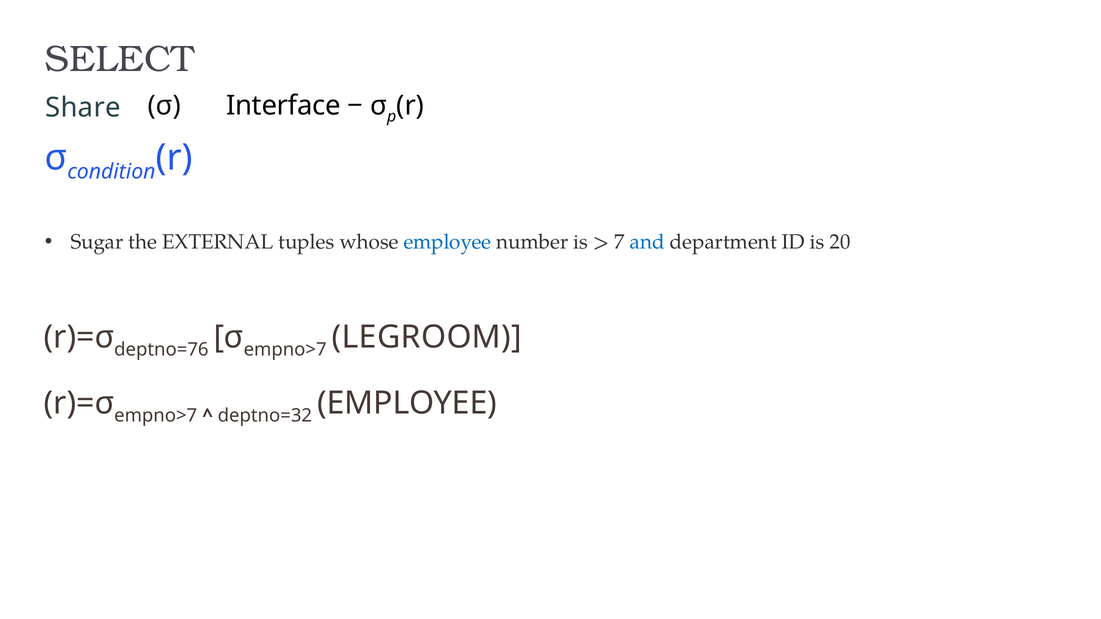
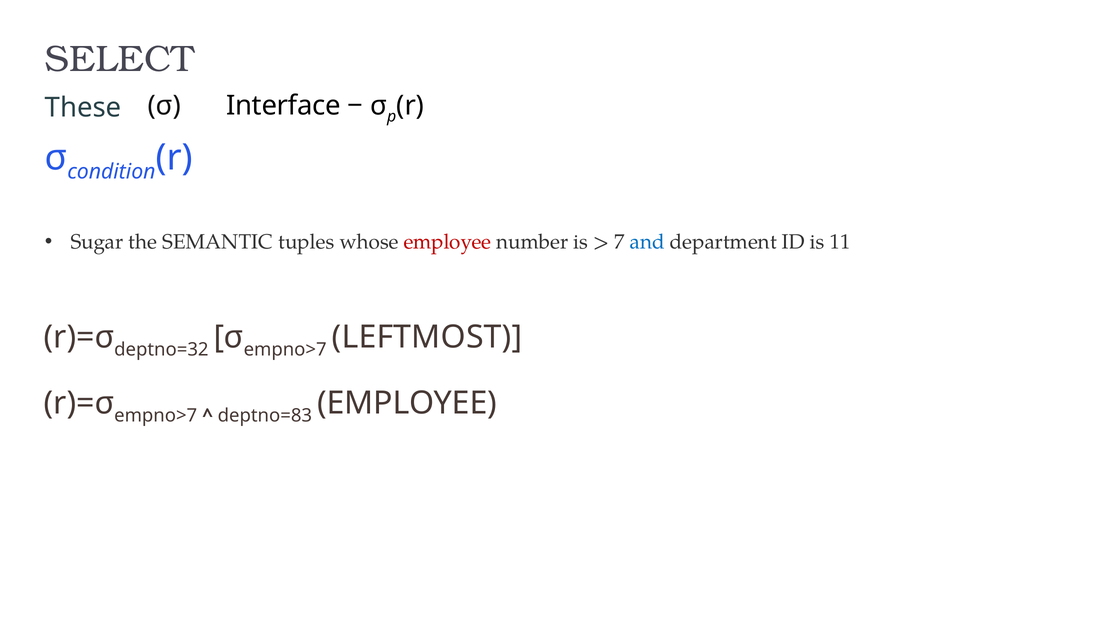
Share: Share -> These
EXTERNAL: EXTERNAL -> SEMANTIC
employee at (448, 242) colour: blue -> red
20: 20 -> 11
deptno=76: deptno=76 -> deptno=32
LEGROOM: LEGROOM -> LEFTMOST
deptno=32: deptno=32 -> deptno=83
